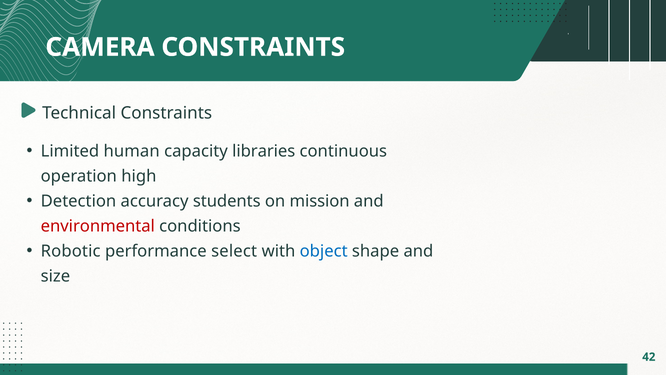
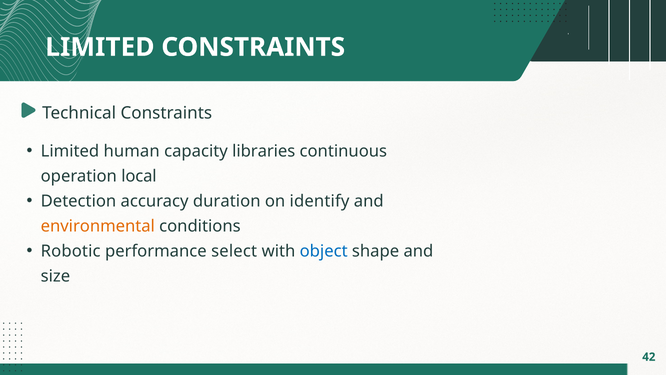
CAMERA at (100, 47): CAMERA -> LIMITED
high: high -> local
students: students -> duration
mission: mission -> identify
environmental colour: red -> orange
